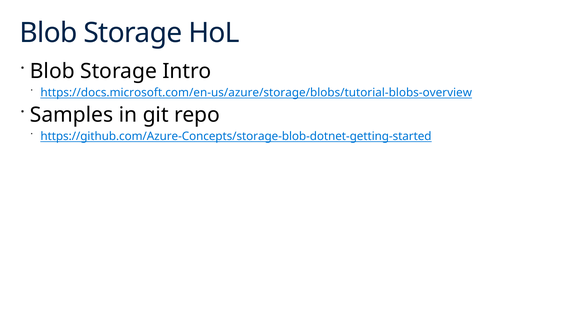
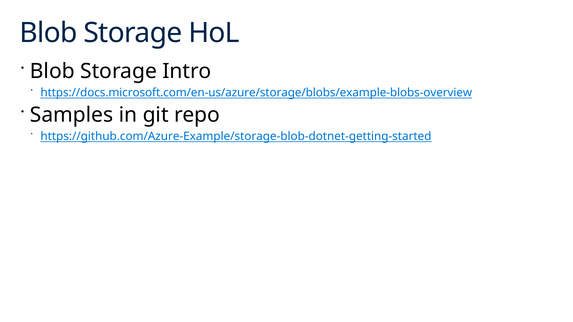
https://docs.microsoft.com/en-us/azure/storage/blobs/tutorial-blobs-overview: https://docs.microsoft.com/en-us/azure/storage/blobs/tutorial-blobs-overview -> https://docs.microsoft.com/en-us/azure/storage/blobs/example-blobs-overview
https://github.com/Azure-Concepts/storage-blob-dotnet-getting-started: https://github.com/Azure-Concepts/storage-blob-dotnet-getting-started -> https://github.com/Azure-Example/storage-blob-dotnet-getting-started
